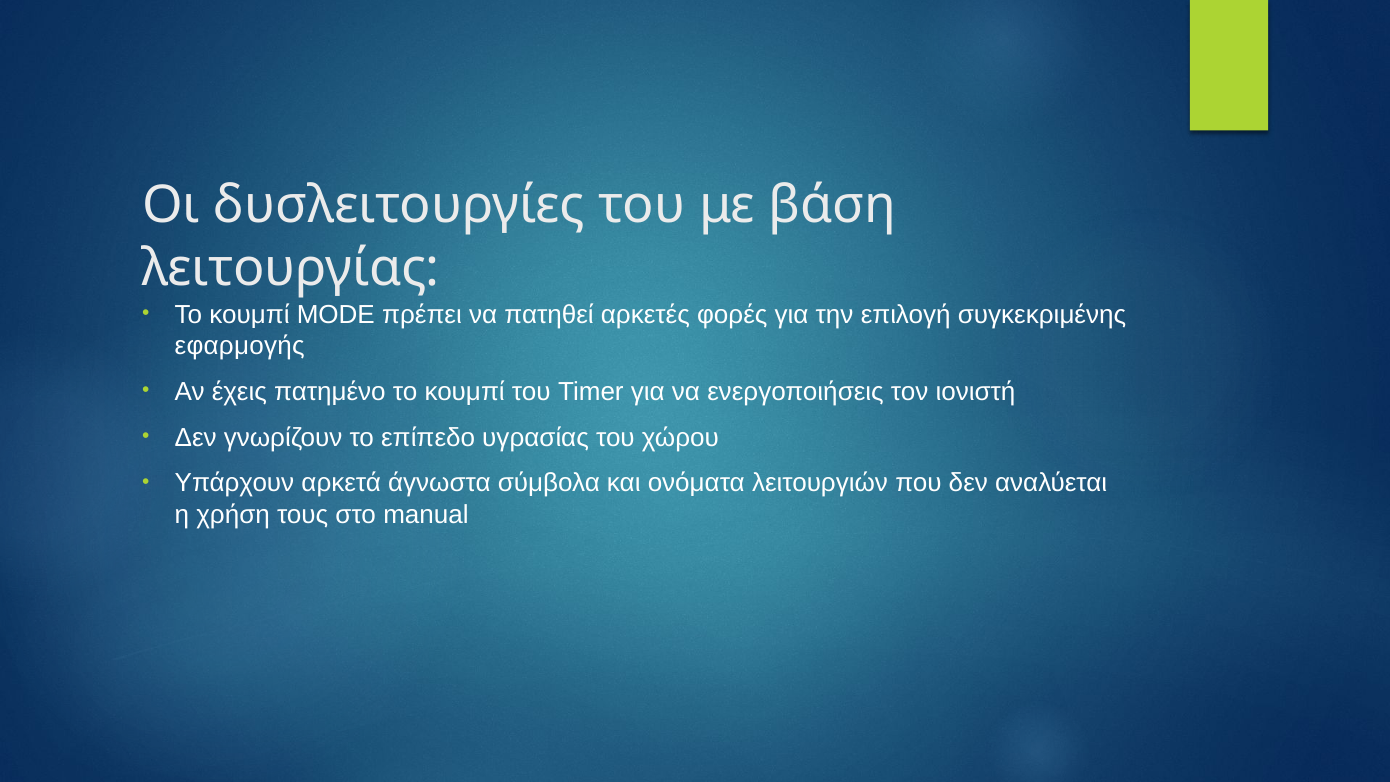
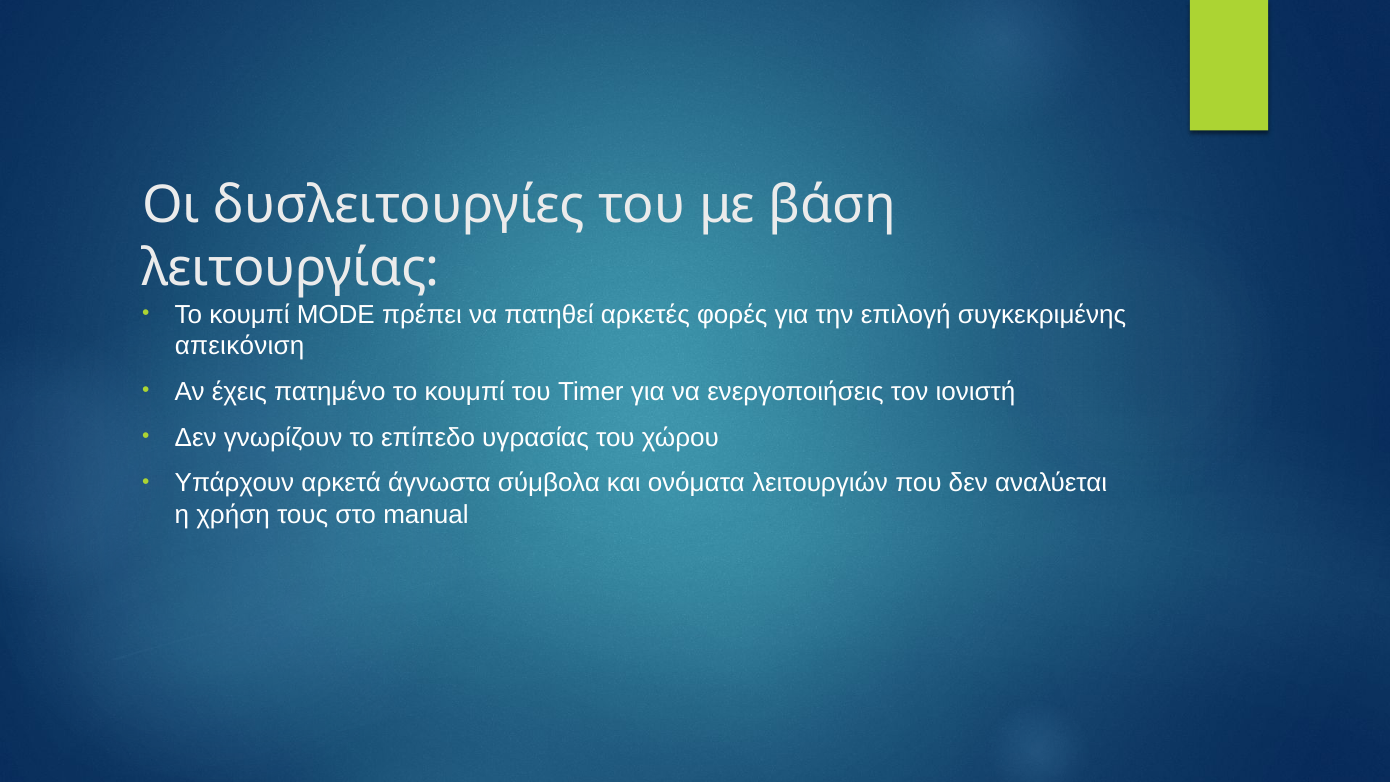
εφαρμογής: εφαρμογής -> απεικόνιση
